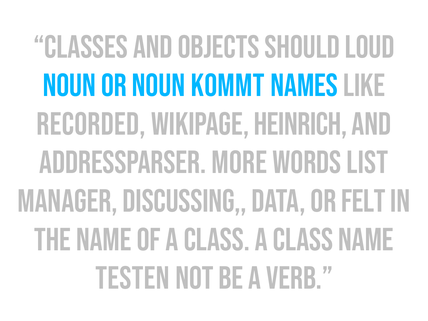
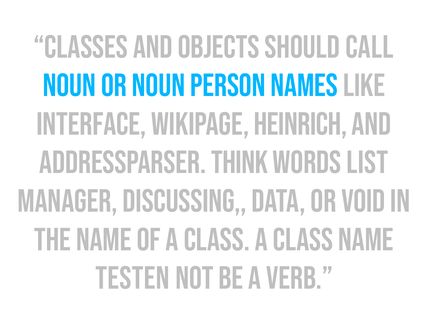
loud: loud -> call
kommt: kommt -> person
recorded: recorded -> interface
More: More -> Think
Felt: Felt -> Void
